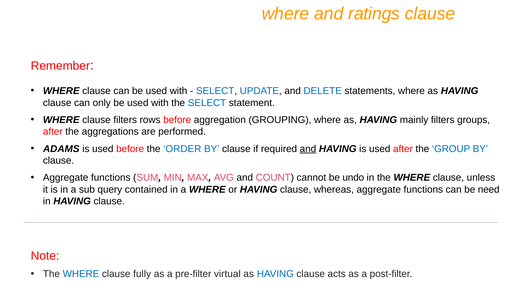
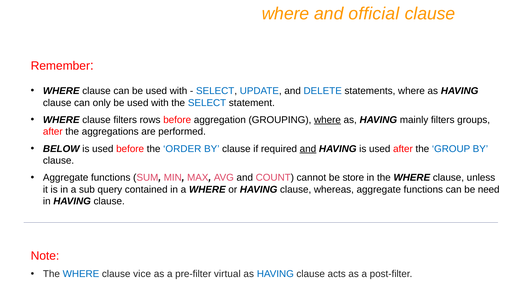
ratings: ratings -> official
where at (327, 120) underline: none -> present
ADAMS: ADAMS -> BELOW
undo: undo -> store
fully: fully -> vice
